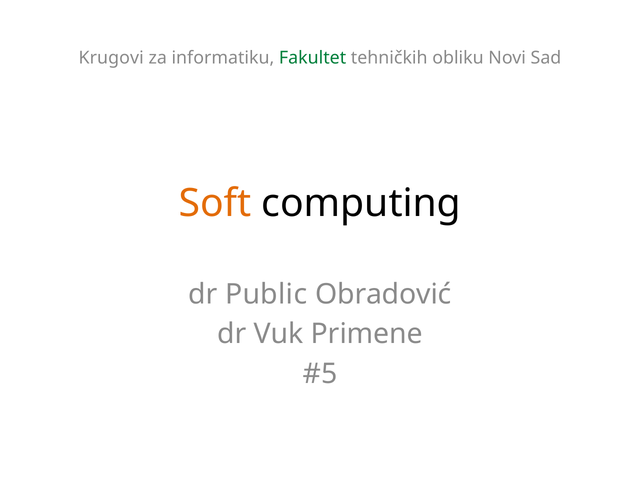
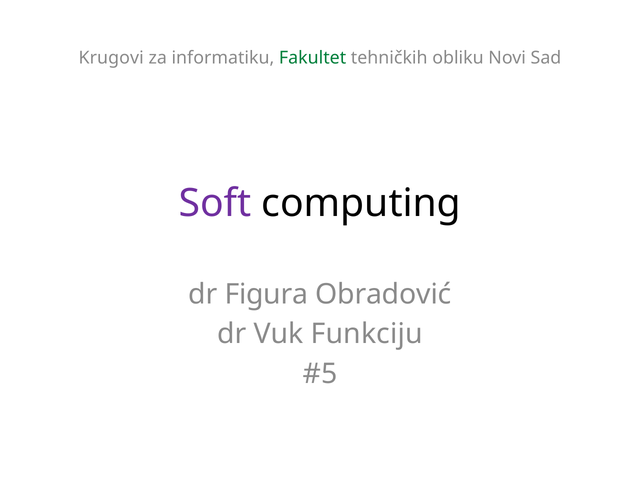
Soft colour: orange -> purple
Public: Public -> Figura
Primene: Primene -> Funkciju
